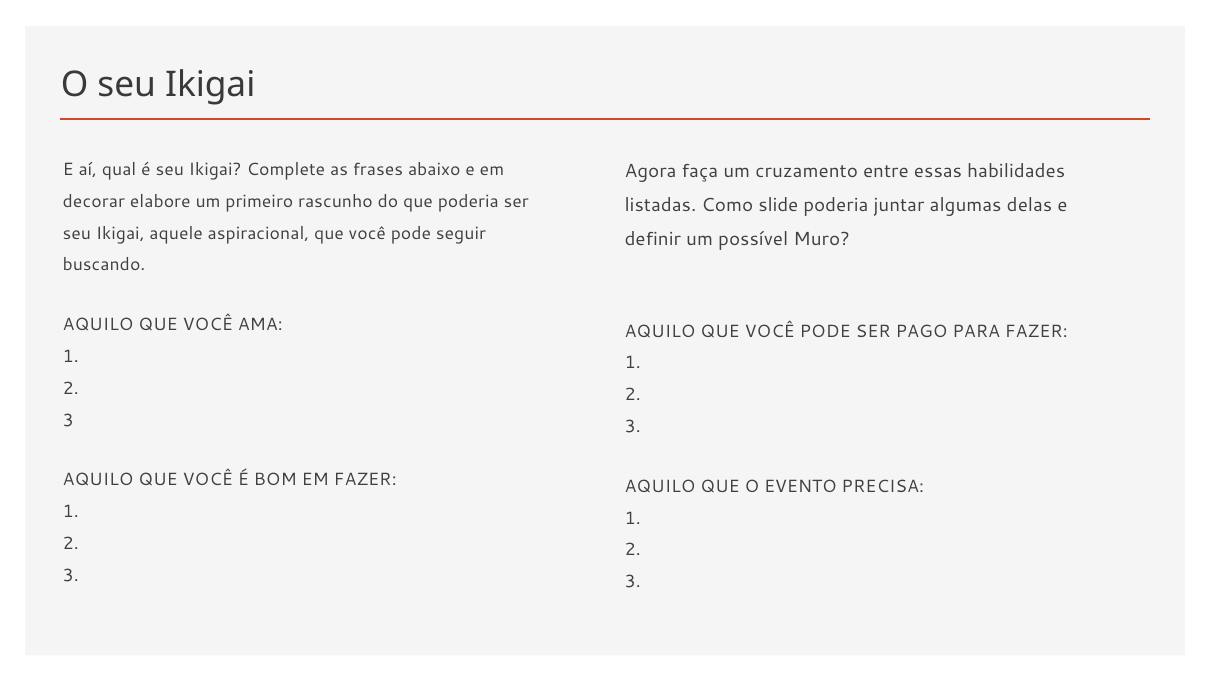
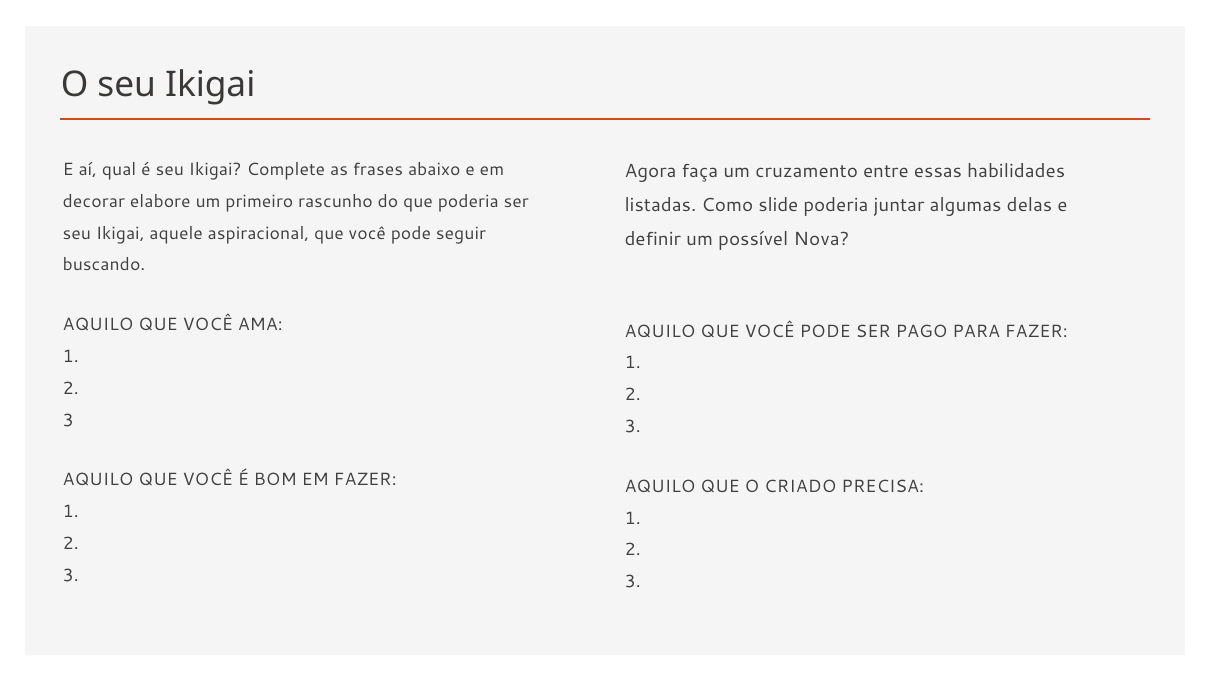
Muro: Muro -> Nova
EVENTO: EVENTO -> CRIADO
